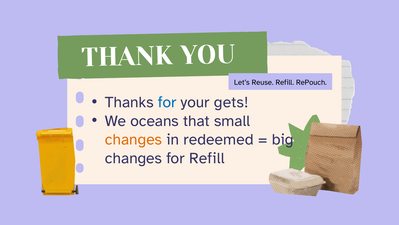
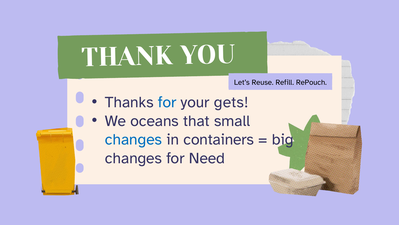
changes at (133, 139) colour: orange -> blue
redeemed: redeemed -> containers
for Refill: Refill -> Need
